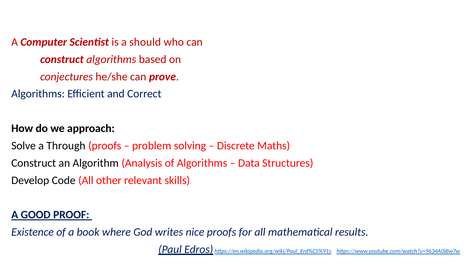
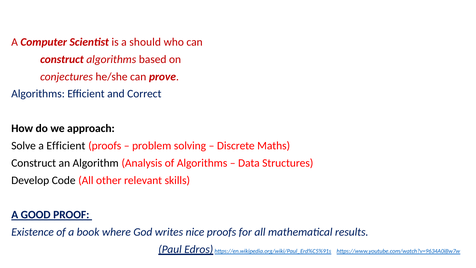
a Through: Through -> Efficient
